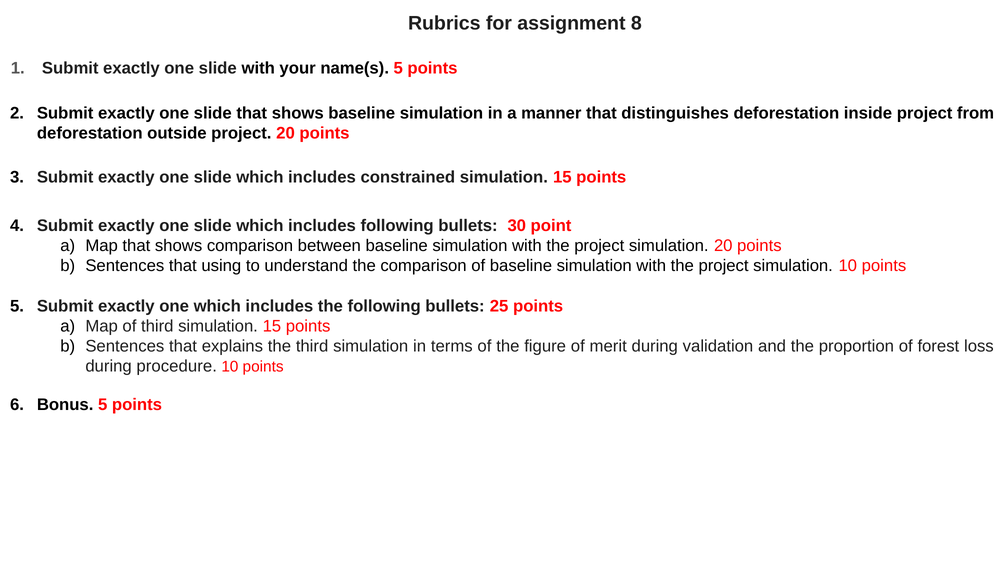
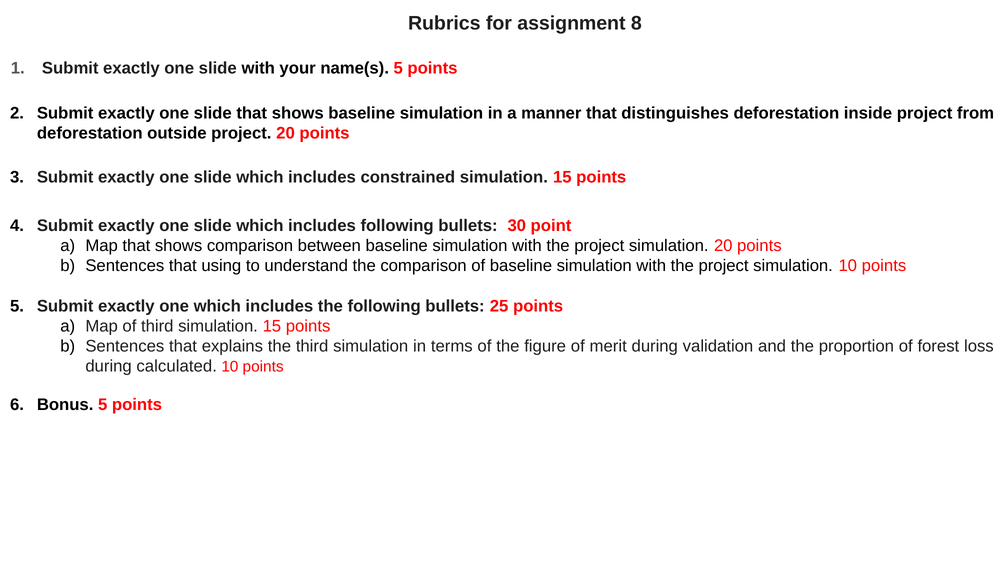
procedure: procedure -> calculated
